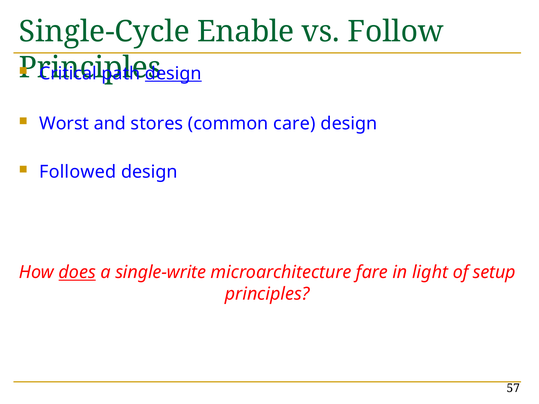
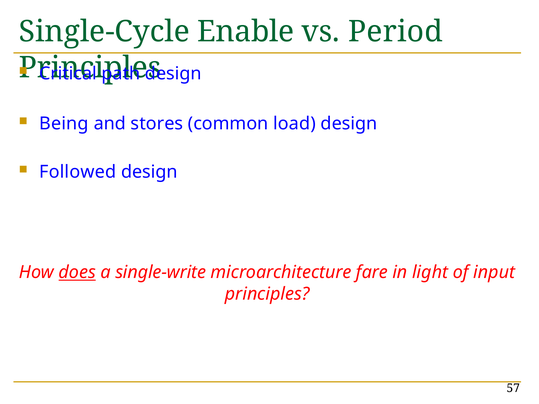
Follow: Follow -> Period
design at (173, 73) underline: present -> none
Worst: Worst -> Being
care: care -> load
setup: setup -> input
